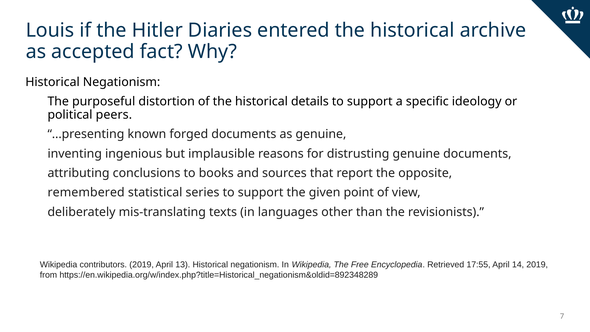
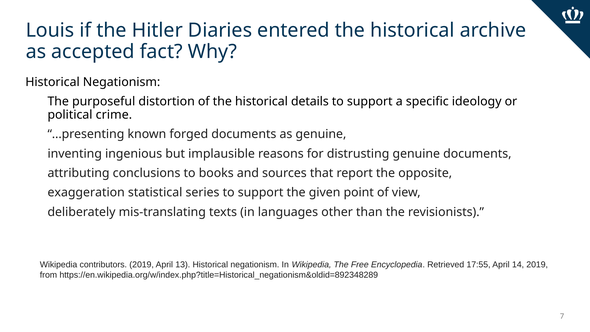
peers: peers -> crime
remembered: remembered -> exaggeration
